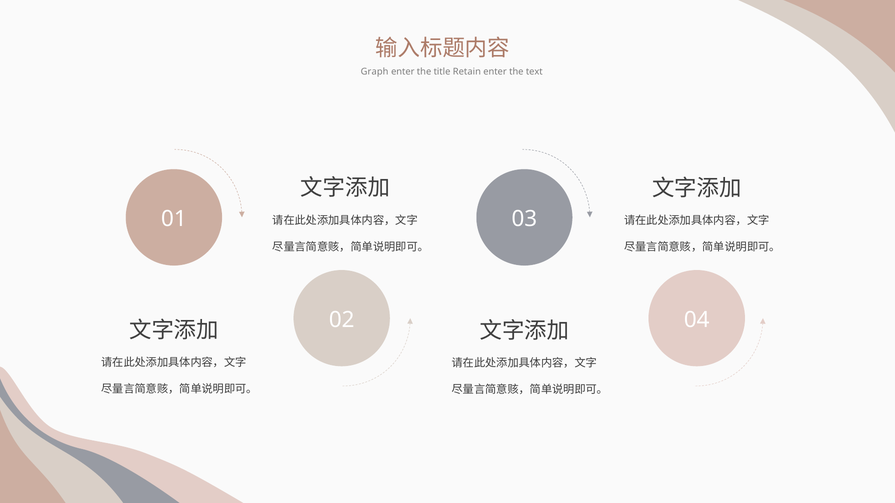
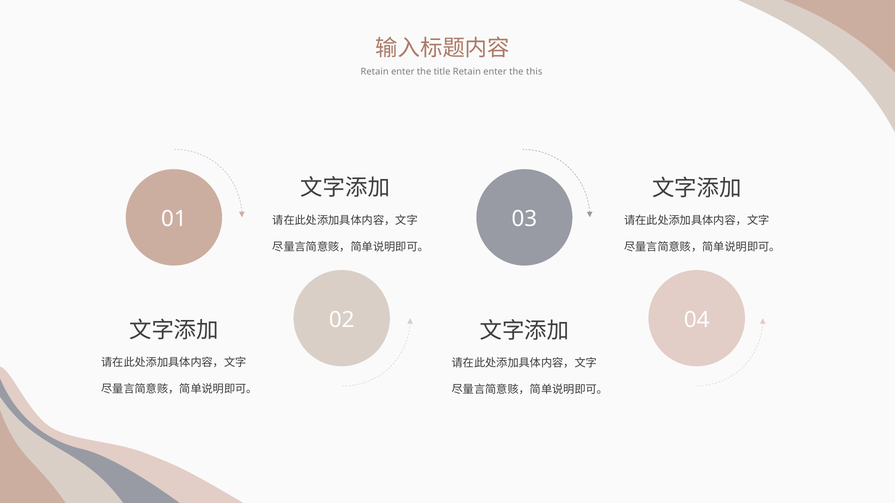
Graph at (375, 72): Graph -> Retain
text: text -> this
